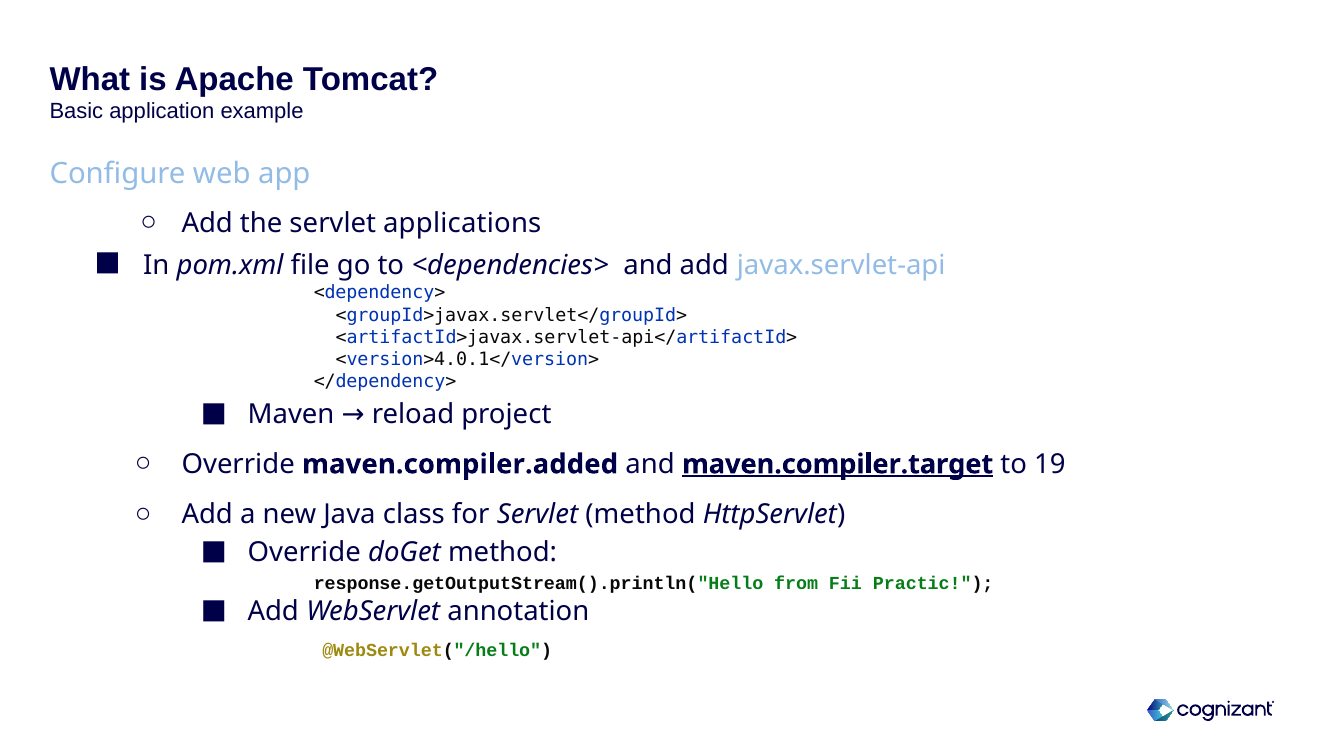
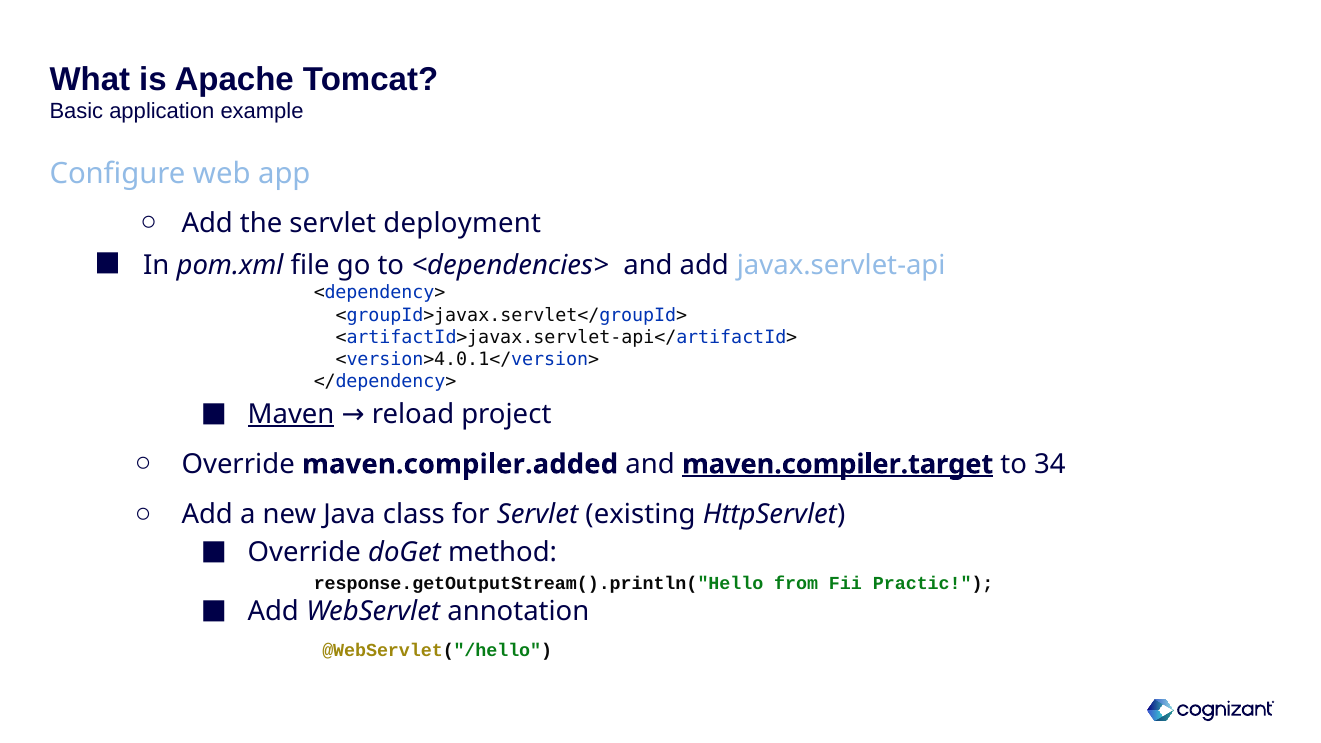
applications: applications -> deployment
Maven underline: none -> present
19: 19 -> 34
Servlet method: method -> existing
